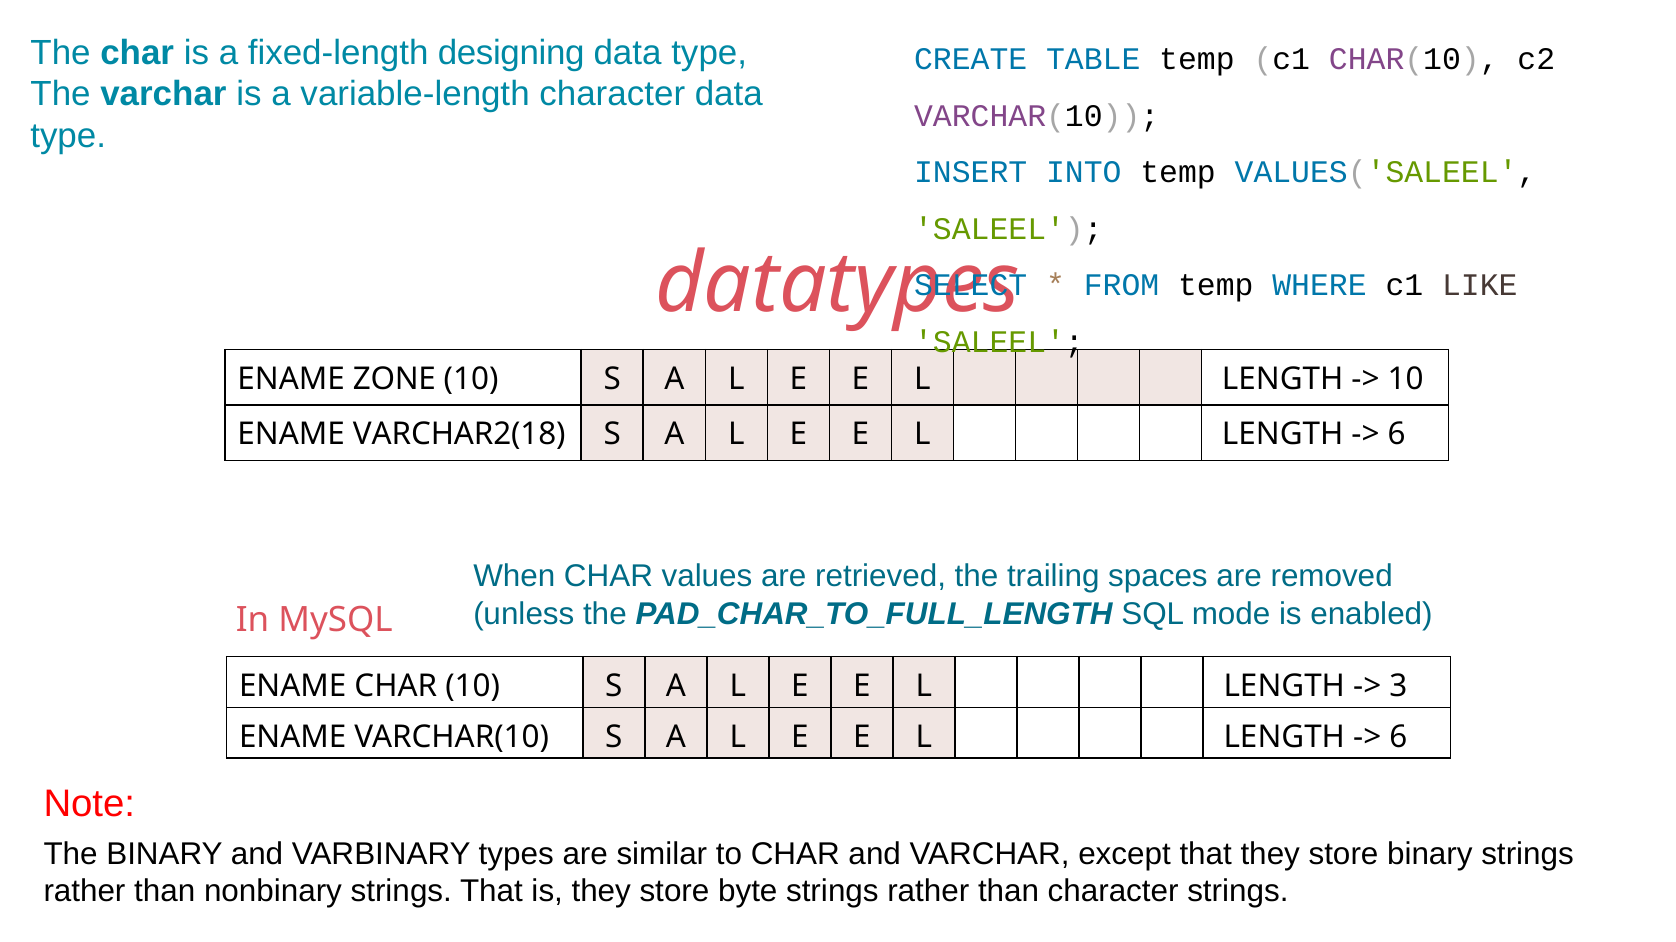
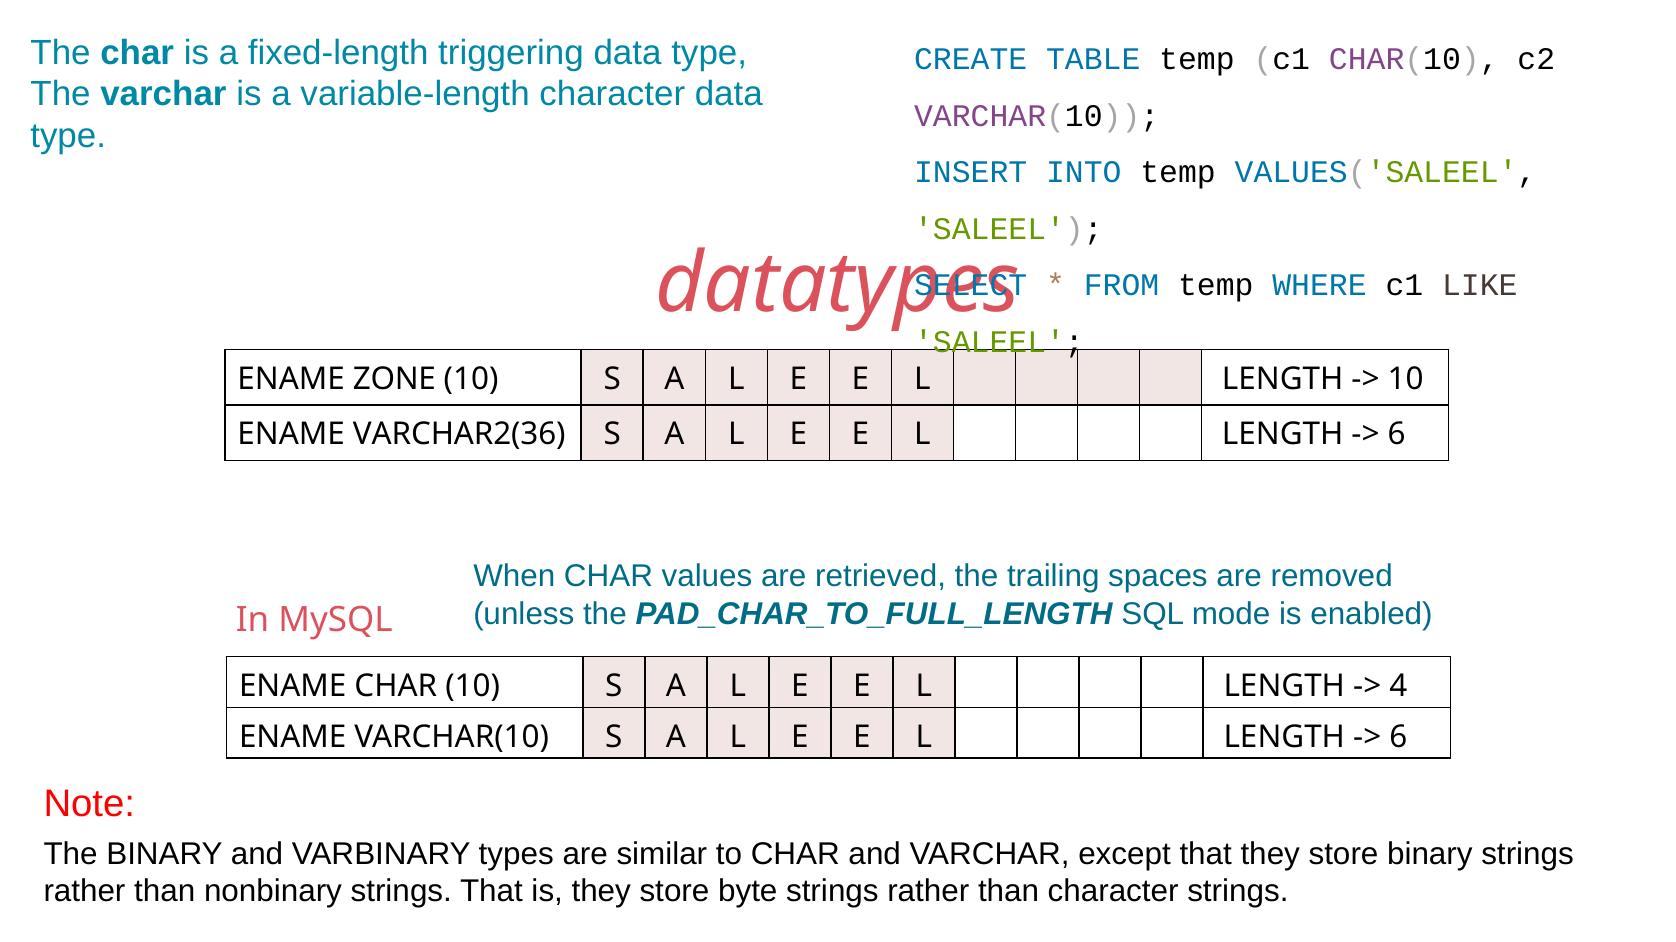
designing: designing -> triggering
VARCHAR2(18: VARCHAR2(18 -> VARCHAR2(36
3: 3 -> 4
